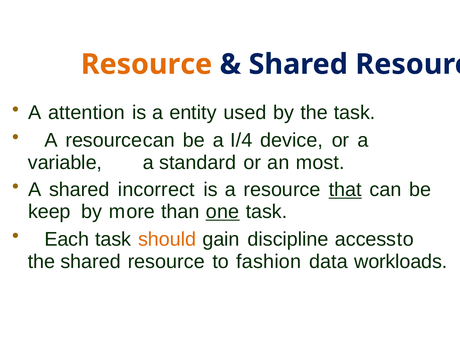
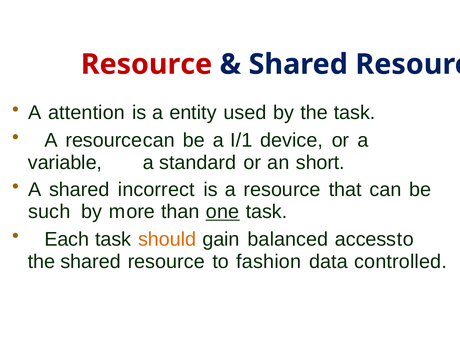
Resource at (146, 64) colour: orange -> red
I/4: I/4 -> I/1
most: most -> short
that underline: present -> none
keep: keep -> such
discipline: discipline -> balanced
workloads: workloads -> controlled
